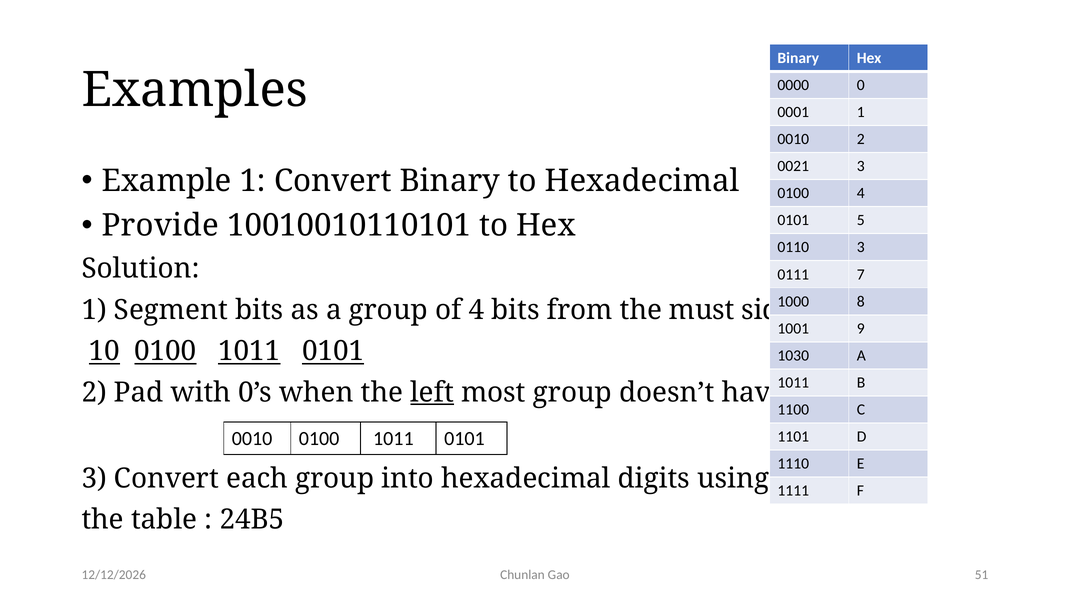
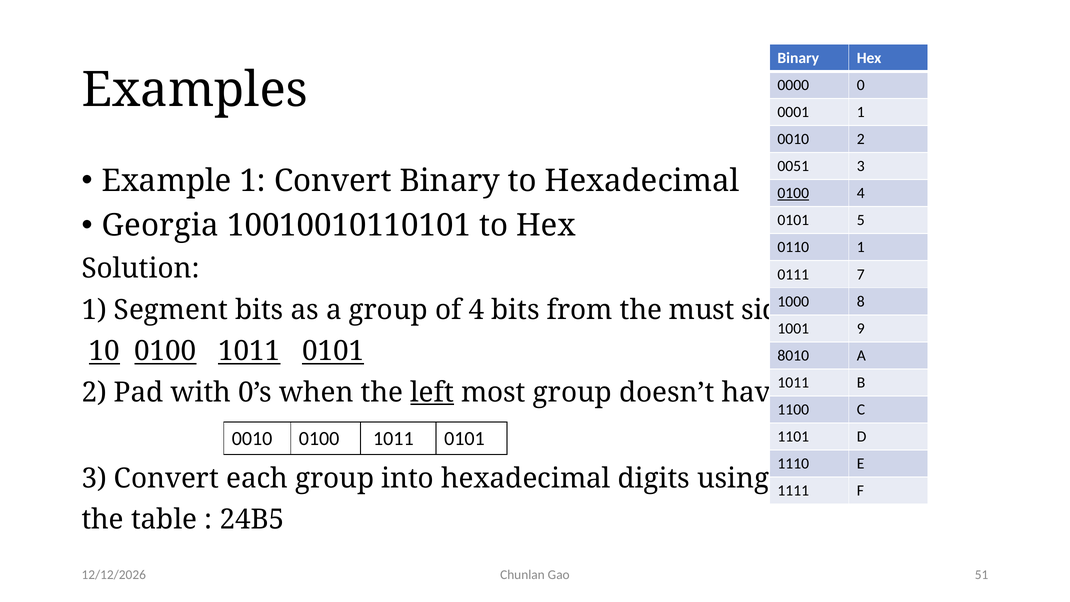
0021: 0021 -> 0051
0100 at (793, 193) underline: none -> present
Provide: Provide -> Georgia
0110 3: 3 -> 1
1030: 1030 -> 8010
